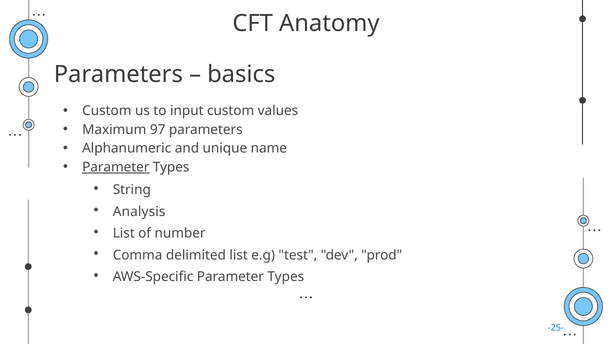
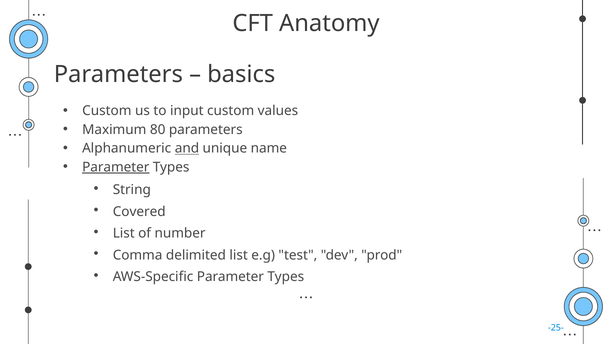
97: 97 -> 80
and underline: none -> present
Analysis: Analysis -> Covered
